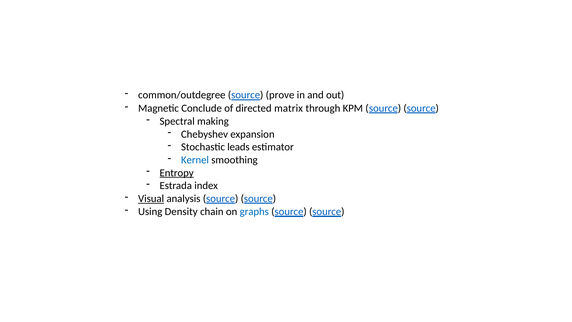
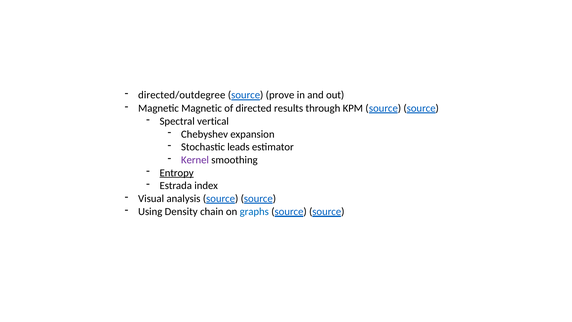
common/outdegree: common/outdegree -> directed/outdegree
Magnetic Conclude: Conclude -> Magnetic
matrix: matrix -> results
making: making -> vertical
Kernel colour: blue -> purple
Visual underline: present -> none
